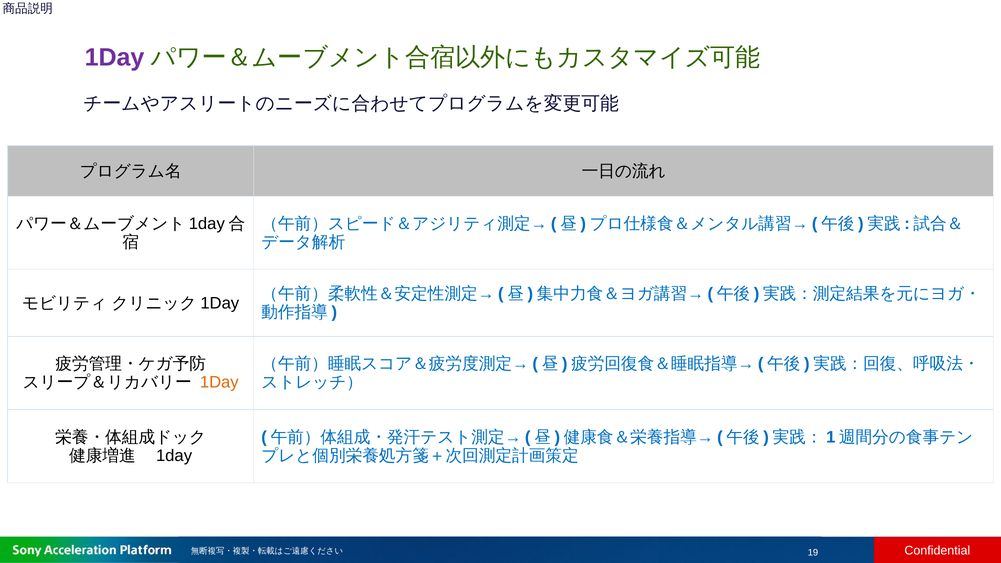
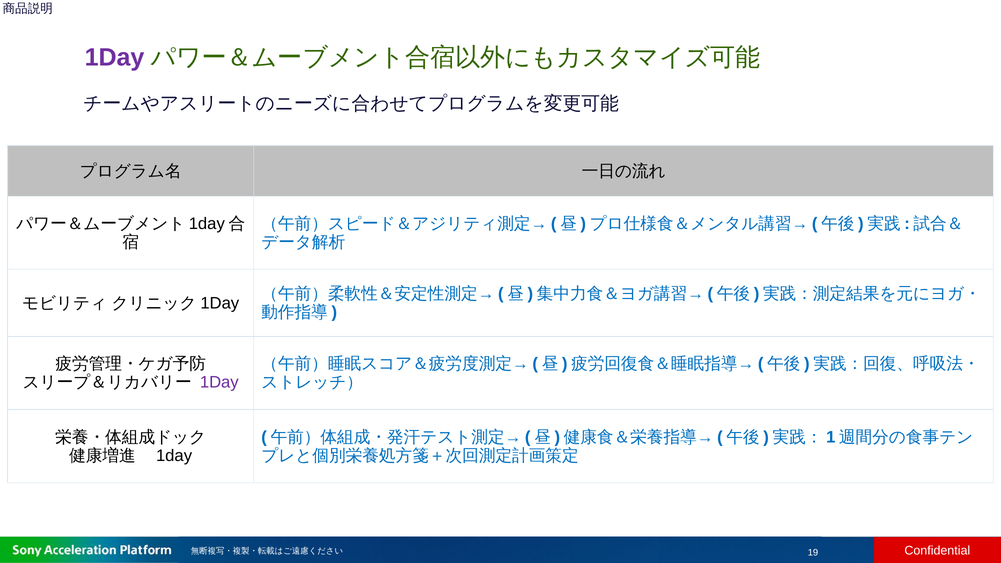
1Day at (219, 383) colour: orange -> purple
